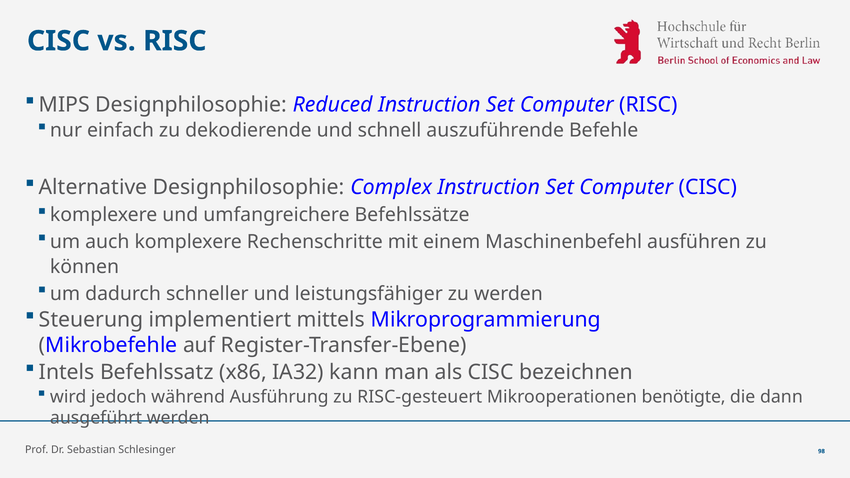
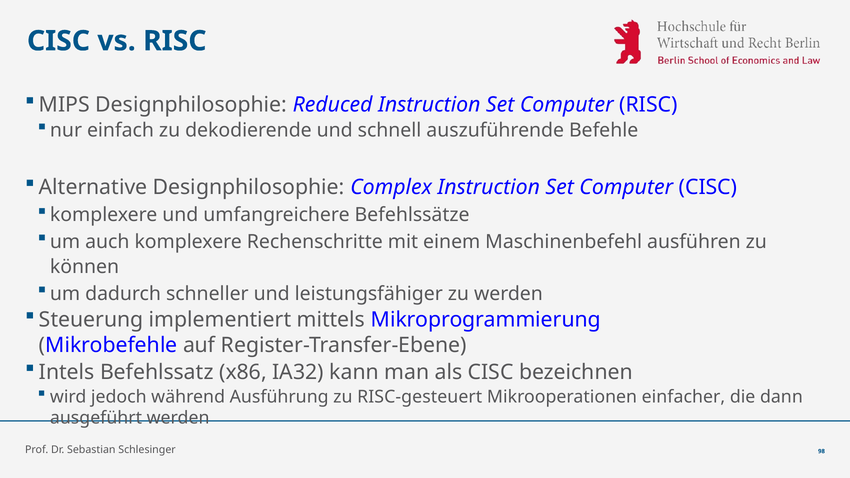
benötigte: benötigte -> einfacher
